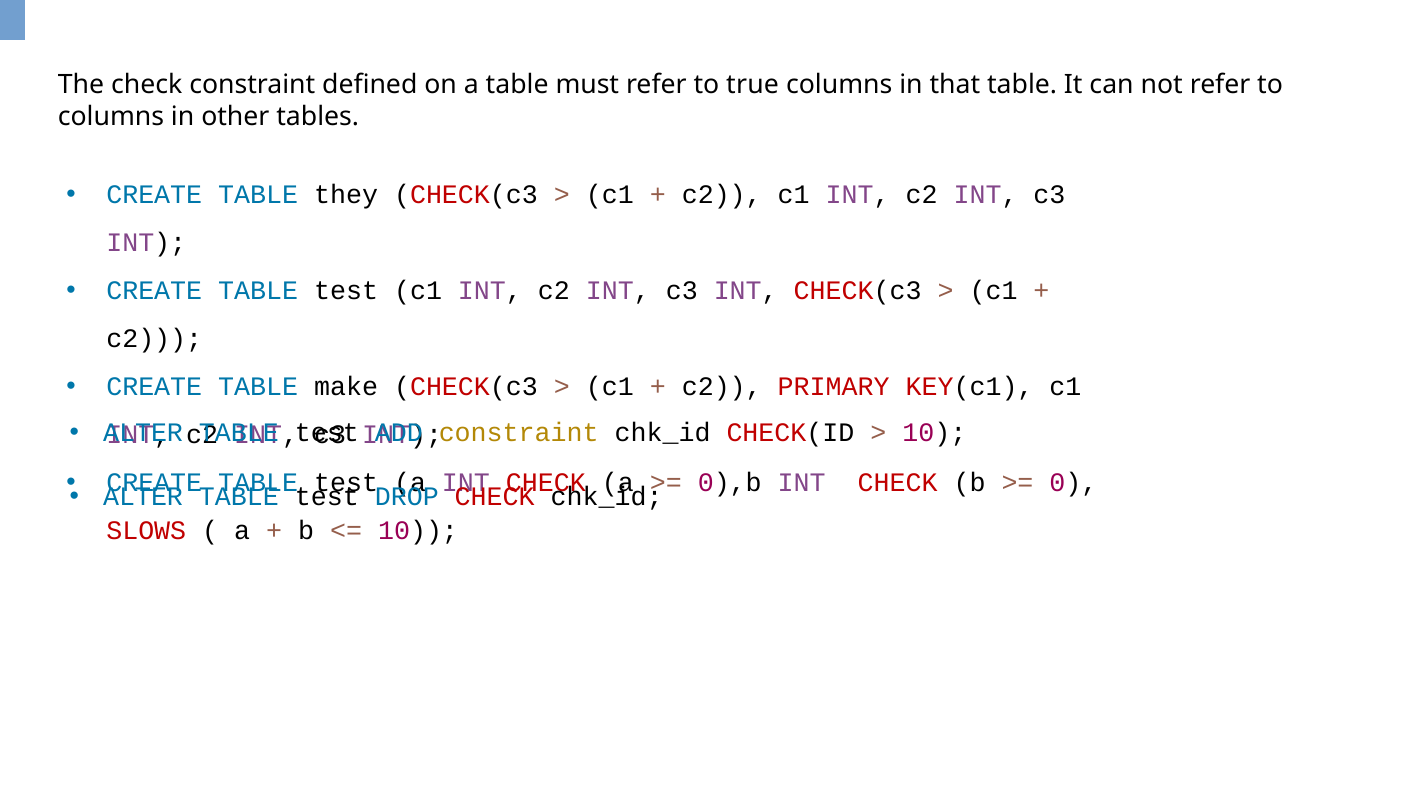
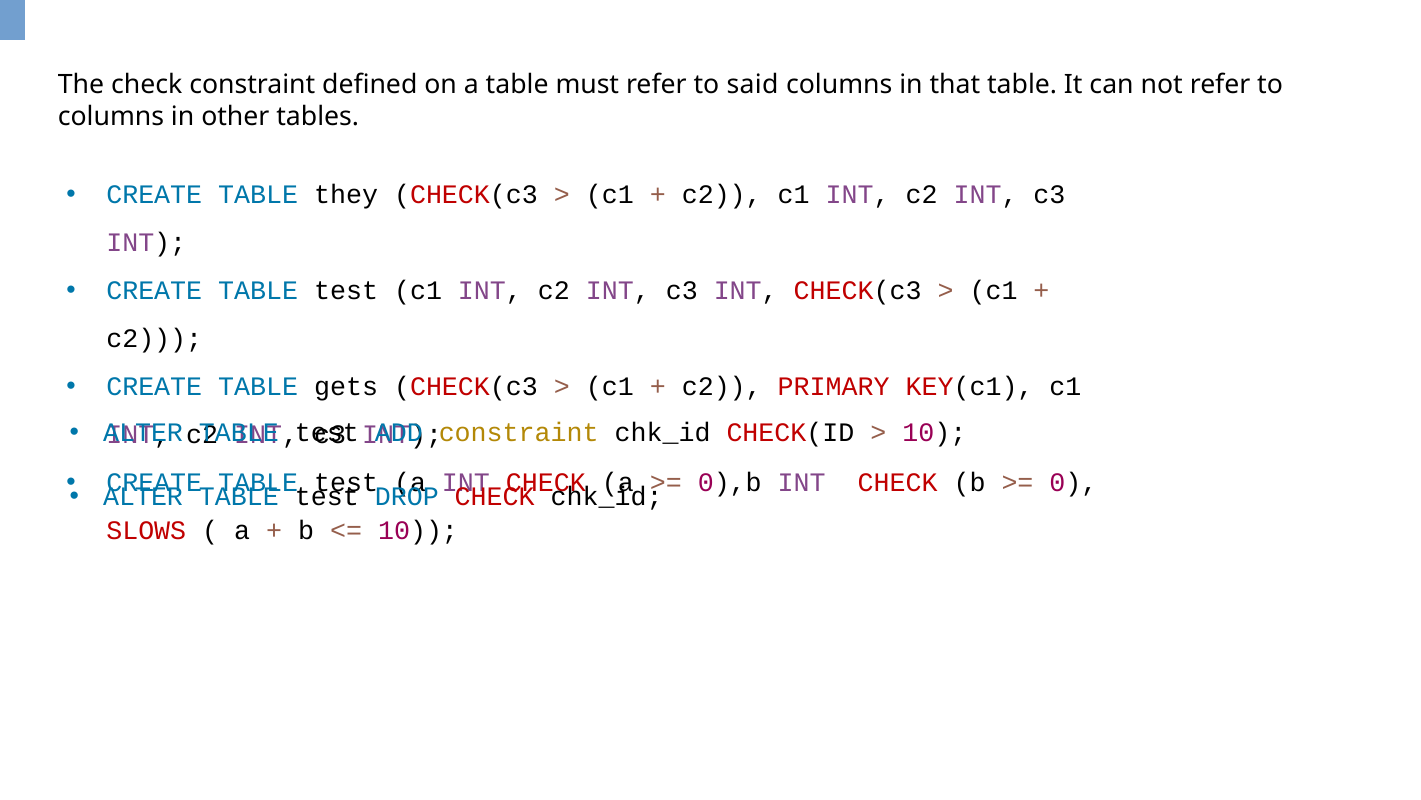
true: true -> said
make: make -> gets
